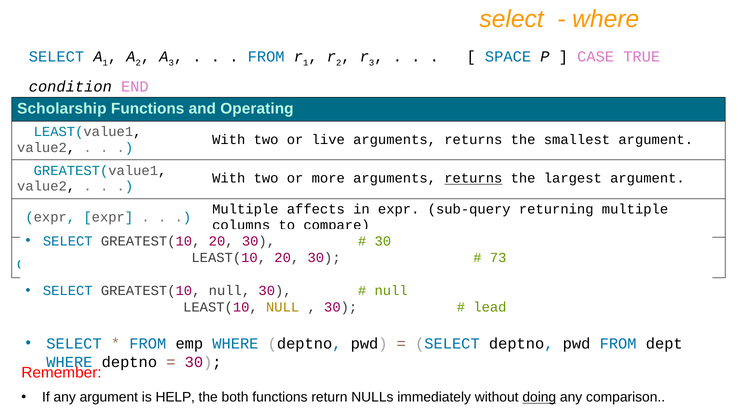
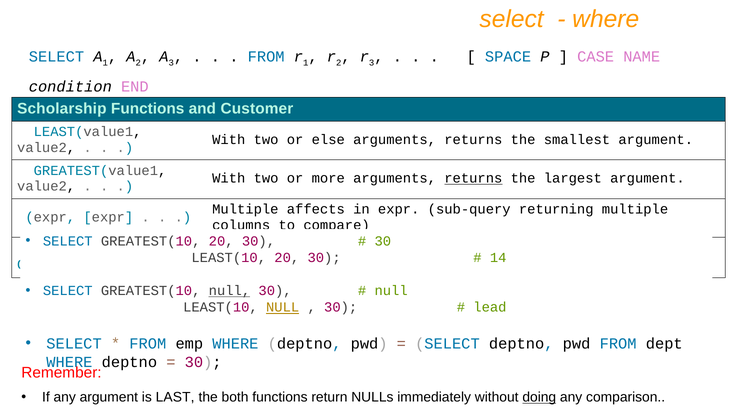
TRUE: TRUE -> NAME
Operating: Operating -> Customer
live: live -> else
73: 73 -> 14
null at (229, 290) underline: none -> present
NULL at (283, 307) underline: none -> present
HELP: HELP -> LAST
